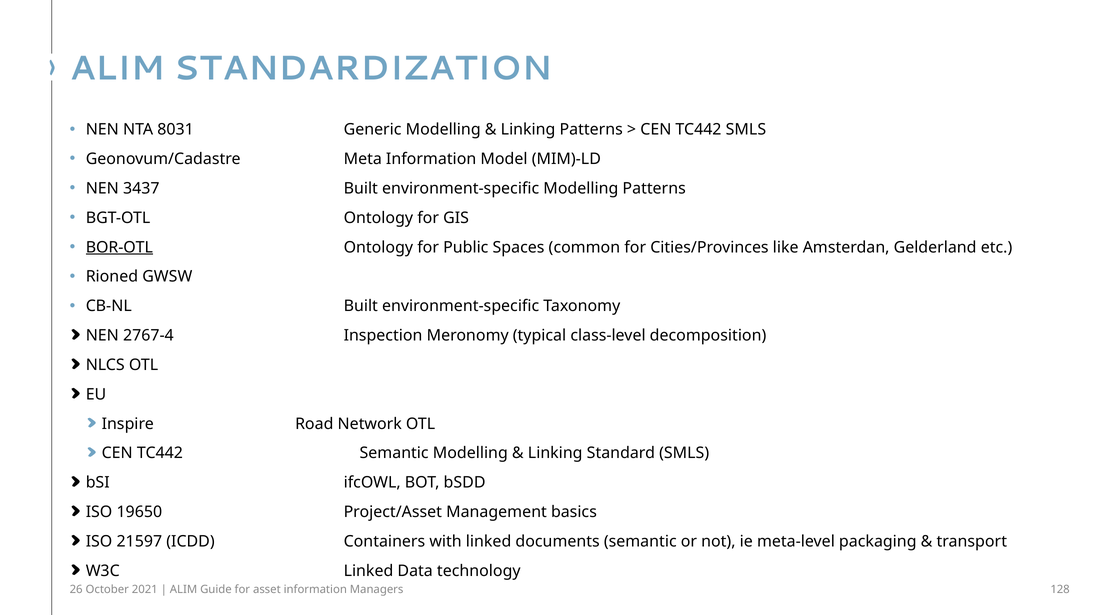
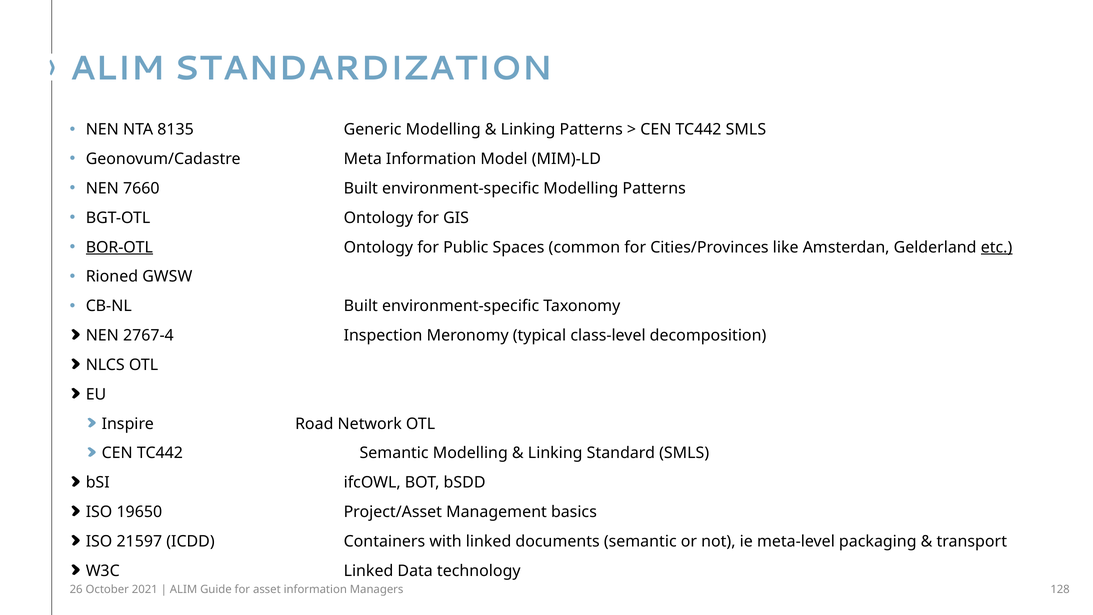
8031: 8031 -> 8135
3437: 3437 -> 7660
etc underline: none -> present
